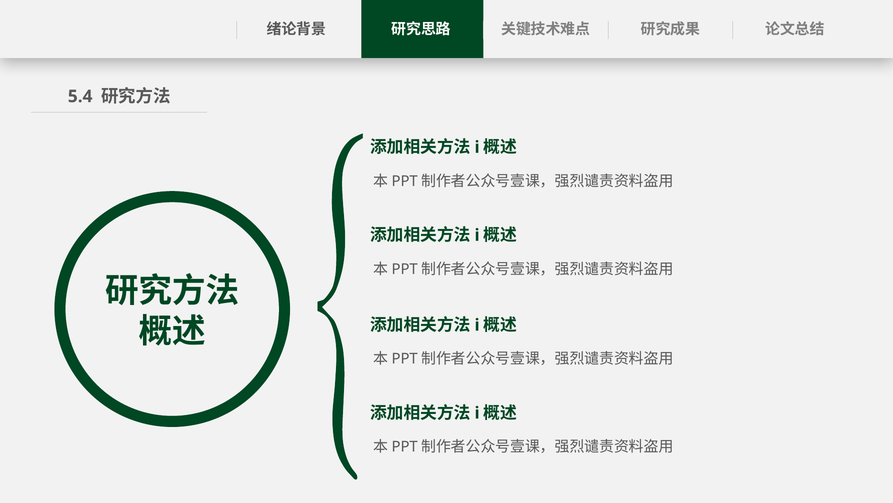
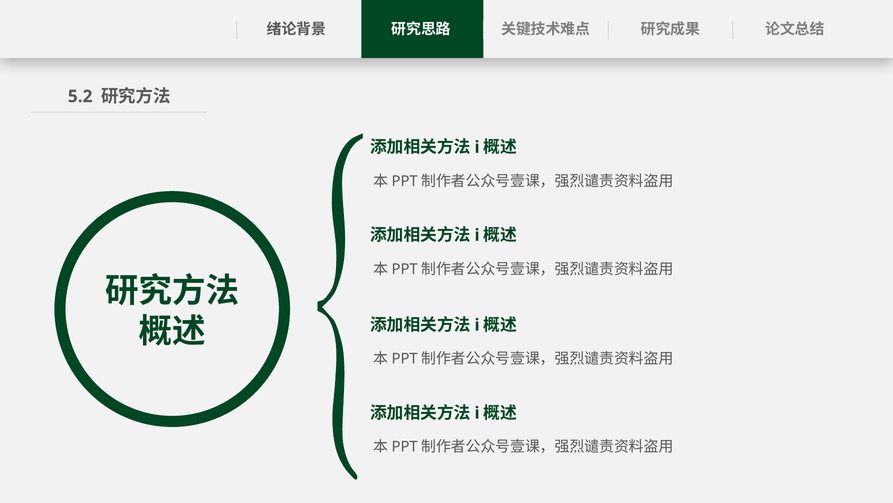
5.4: 5.4 -> 5.2
